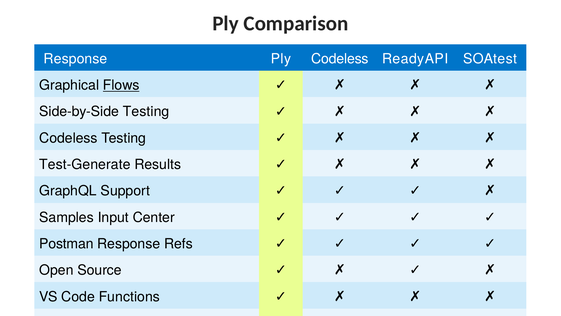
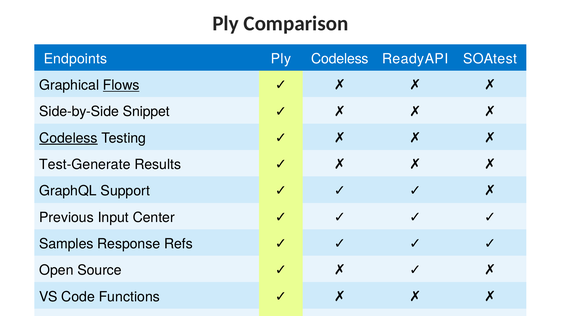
Response at (75, 59): Response -> Endpoints
Side-by-Side Testing: Testing -> Snippet
Codeless at (68, 138) underline: none -> present
Samples: Samples -> Previous
Postman: Postman -> Samples
